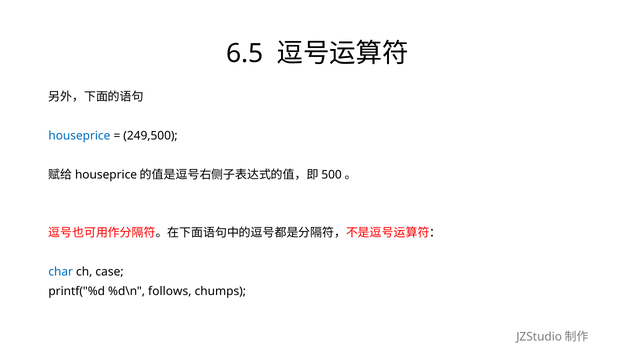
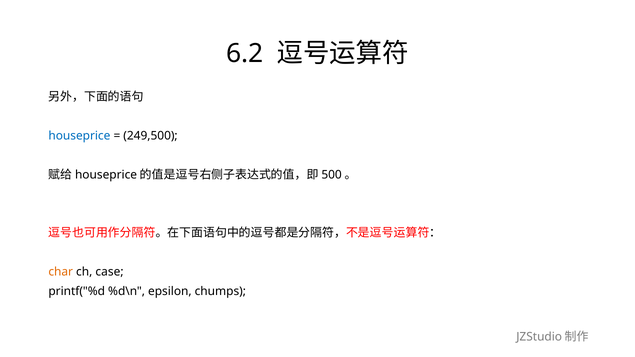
6.5: 6.5 -> 6.2
char colour: blue -> orange
follows: follows -> epsilon
